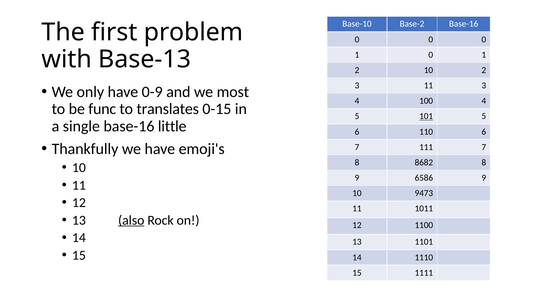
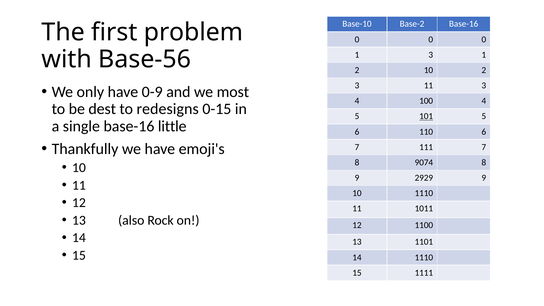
1 0: 0 -> 3
Base-13: Base-13 -> Base-56
func: func -> dest
translates: translates -> redesigns
8682: 8682 -> 9074
6586: 6586 -> 2929
10 9473: 9473 -> 1110
also underline: present -> none
